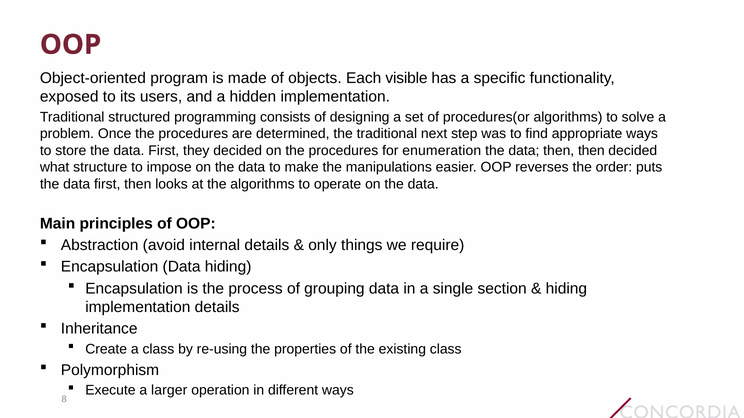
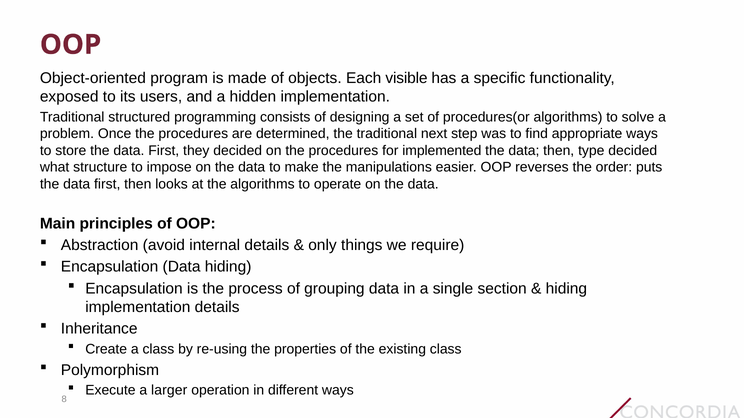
enumeration: enumeration -> implemented
then then: then -> type
